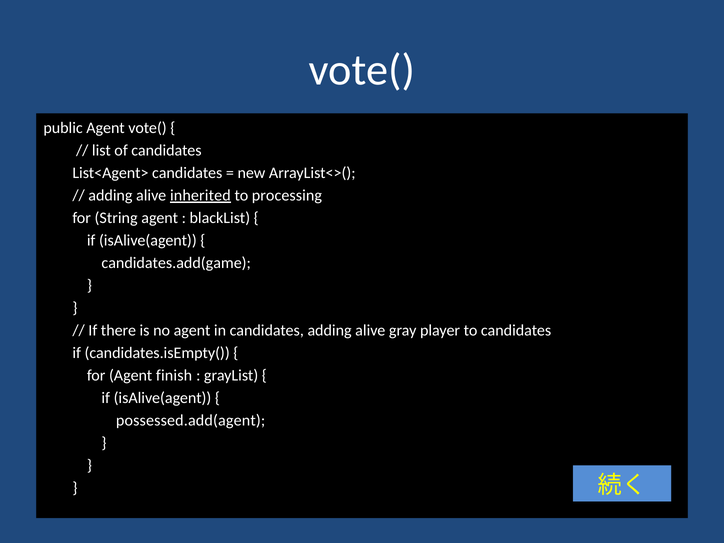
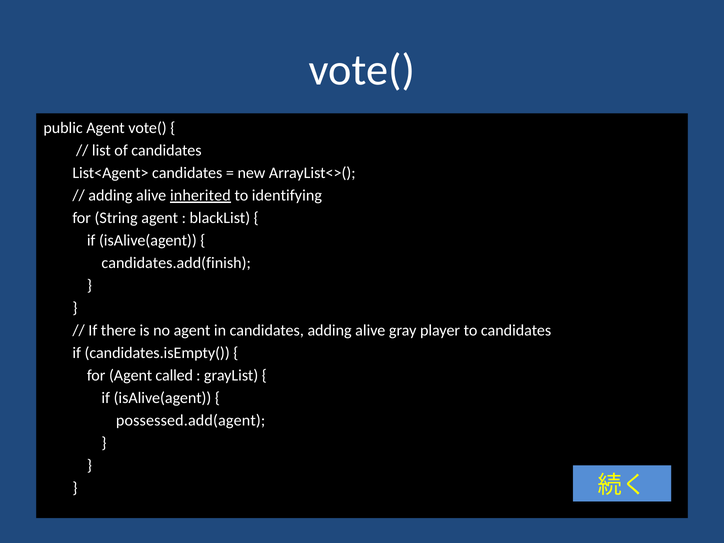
processing: processing -> identifying
candidates.add(game: candidates.add(game -> candidates.add(finish
finish: finish -> called
